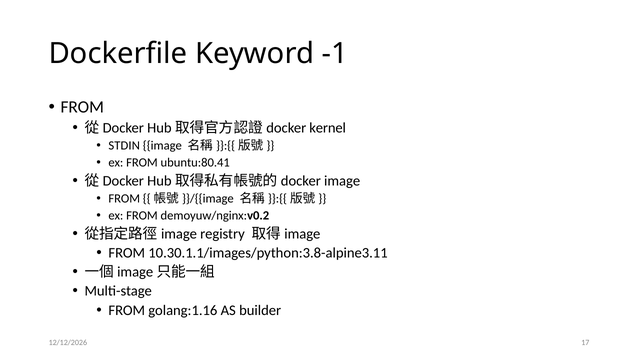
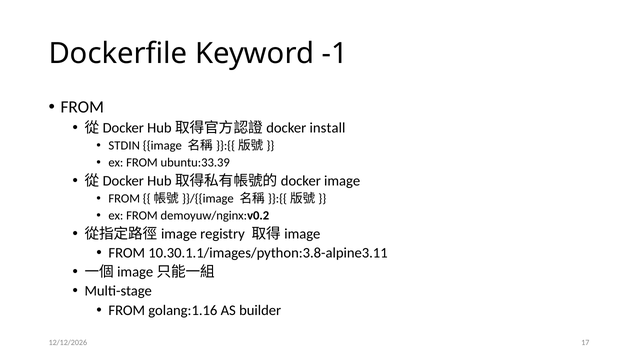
kernel: kernel -> install
ubuntu:80.41: ubuntu:80.41 -> ubuntu:33.39
